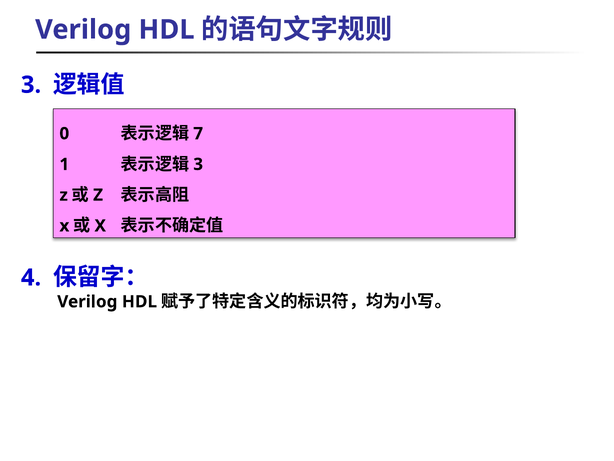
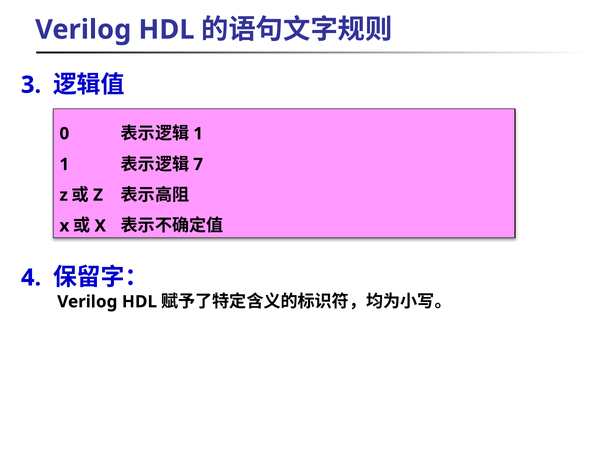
7 at (198, 133): 7 -> 1
3 at (198, 164): 3 -> 7
